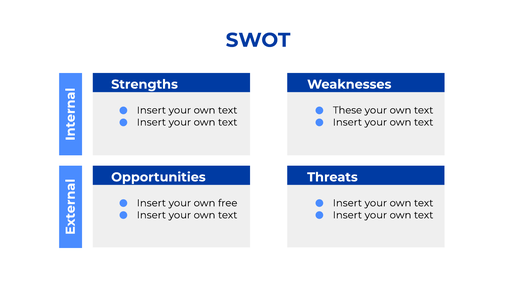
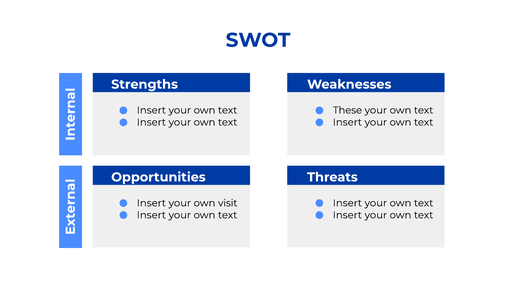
free: free -> visit
